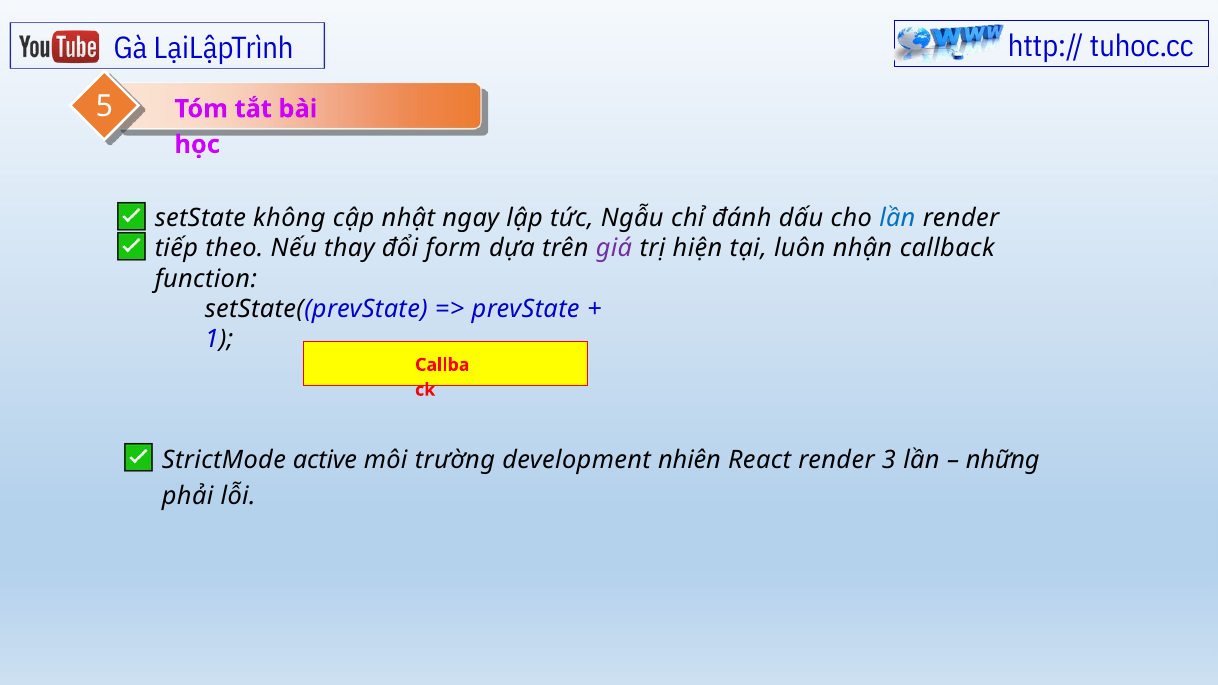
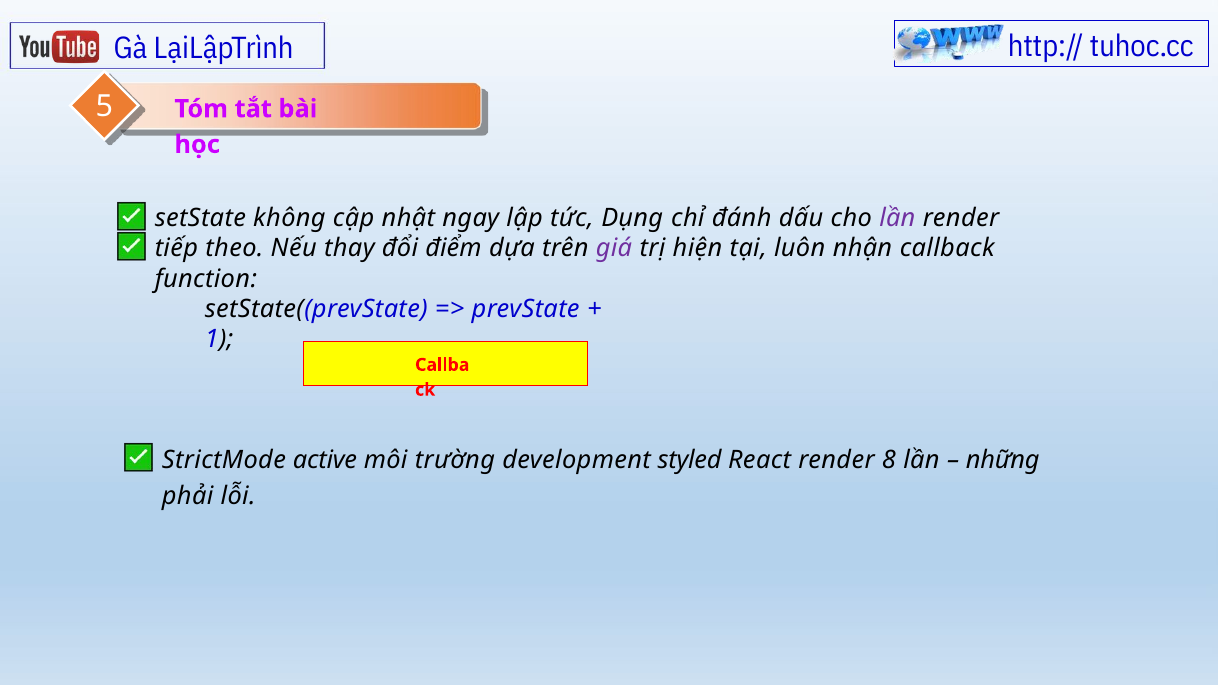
Ngẫu: Ngẫu -> Dụng
lần at (897, 218) colour: blue -> purple
form: form -> điểm
nhiên: nhiên -> styled
3: 3 -> 8
